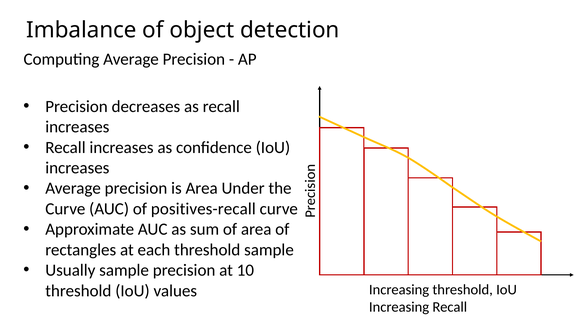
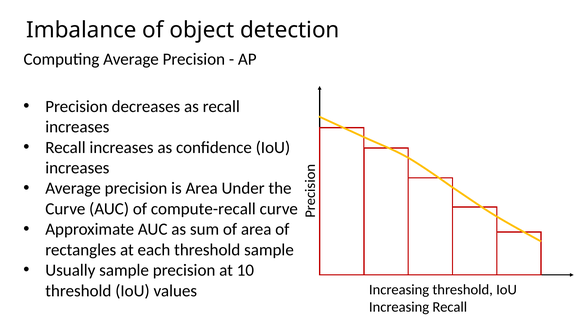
positives-recall: positives-recall -> compute-recall
